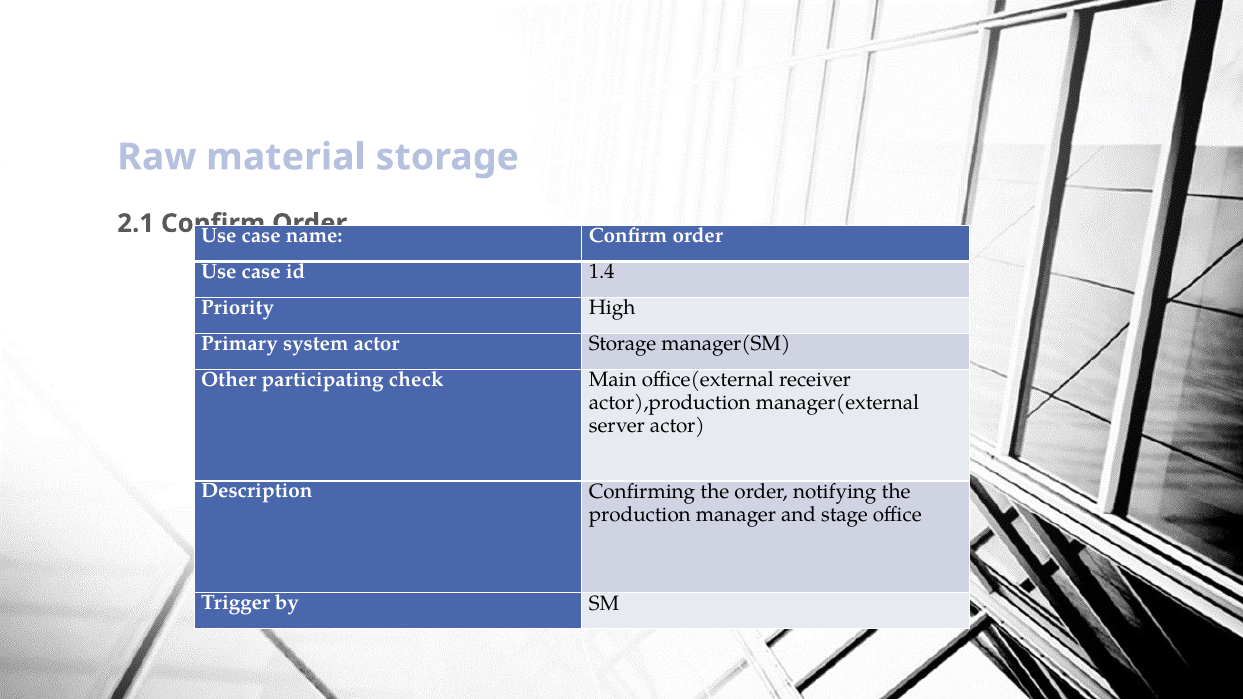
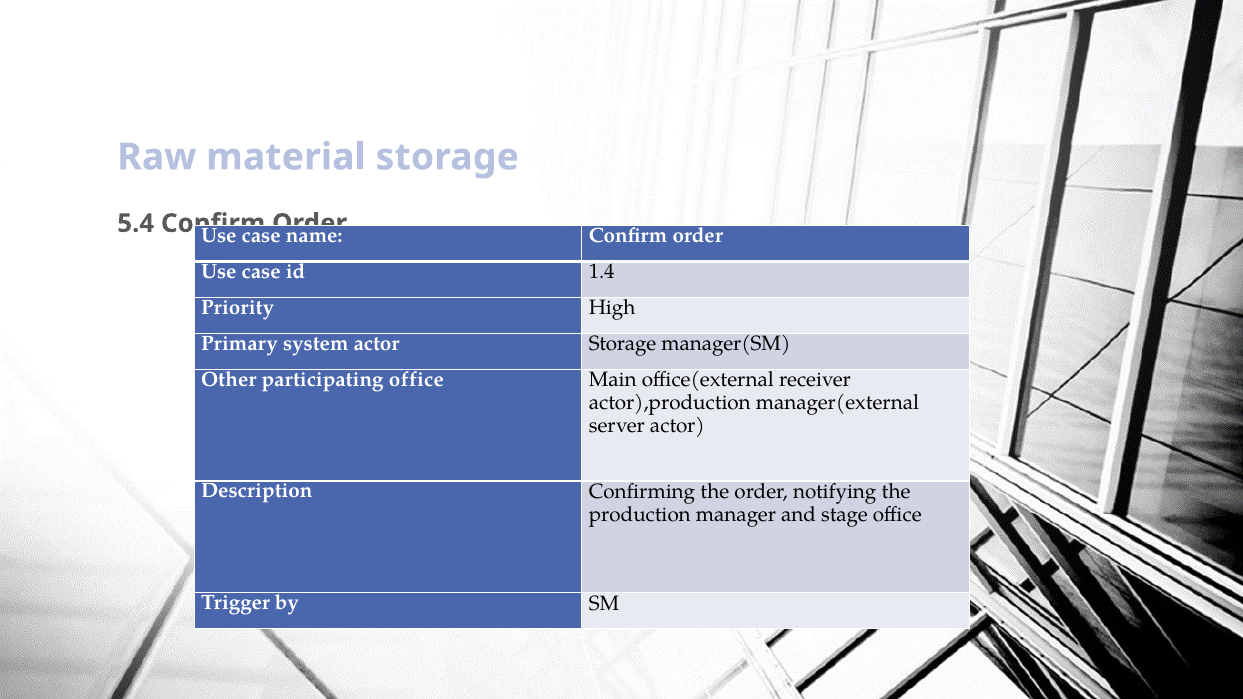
2.1: 2.1 -> 5.4
participating check: check -> office
